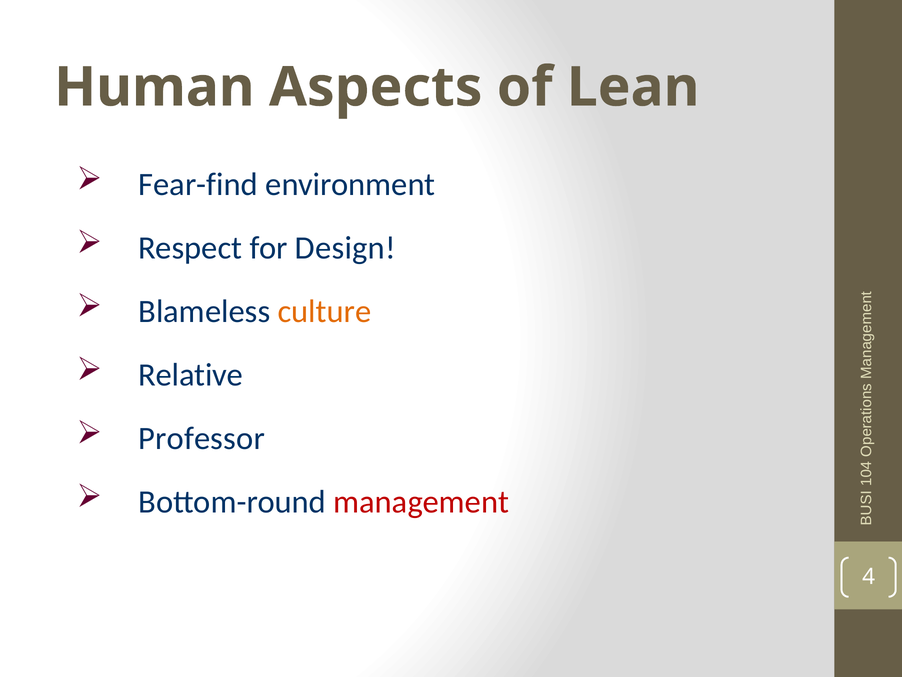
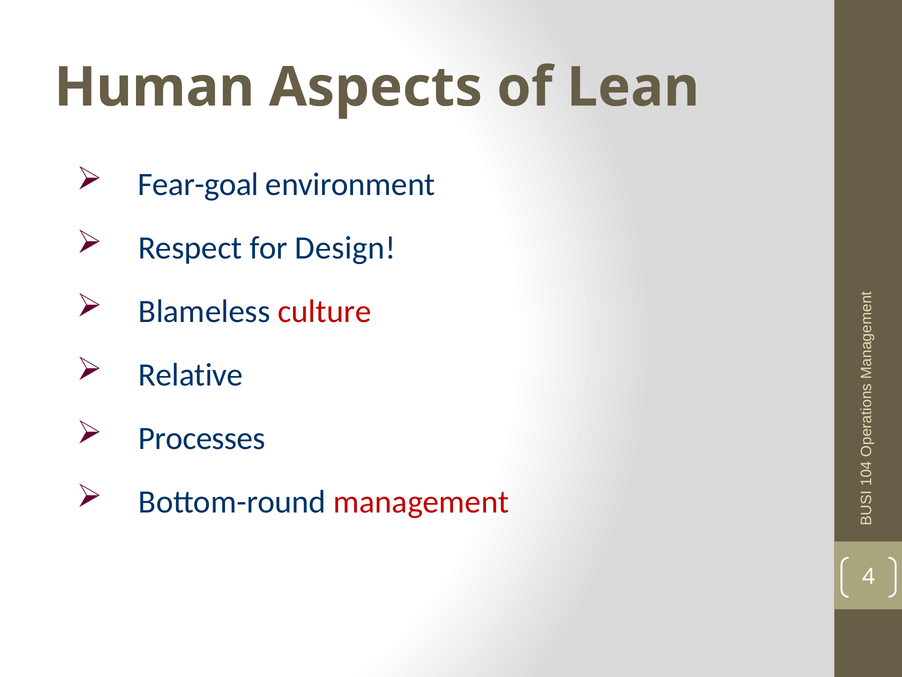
Fear-find: Fear-find -> Fear-goal
culture colour: orange -> red
Professor: Professor -> Processes
